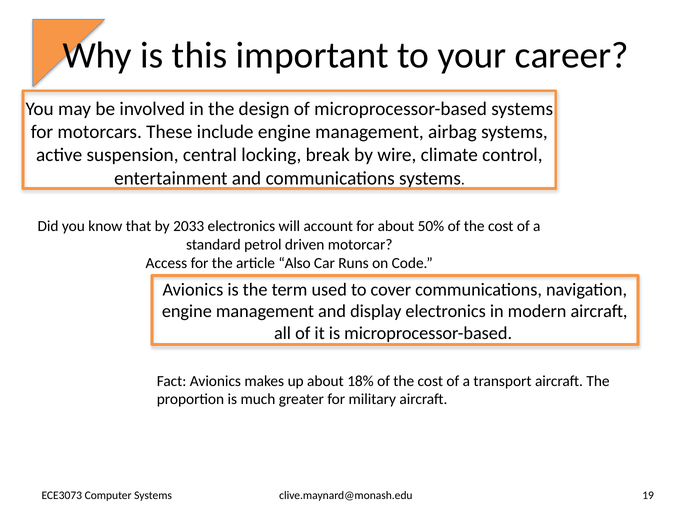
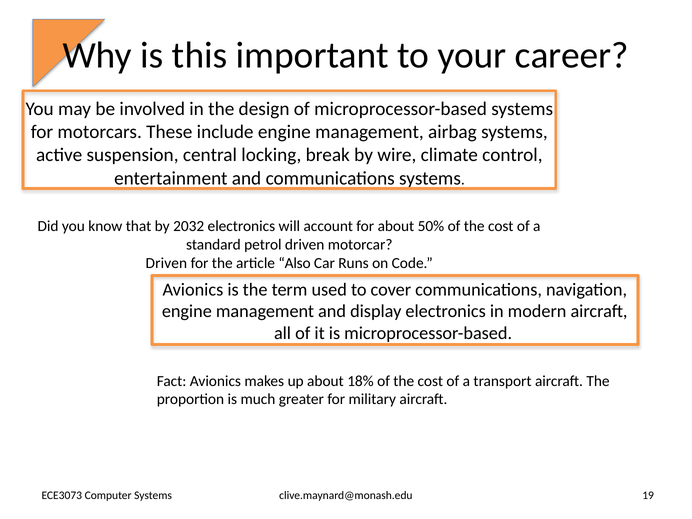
2033: 2033 -> 2032
Access at (166, 263): Access -> Driven
